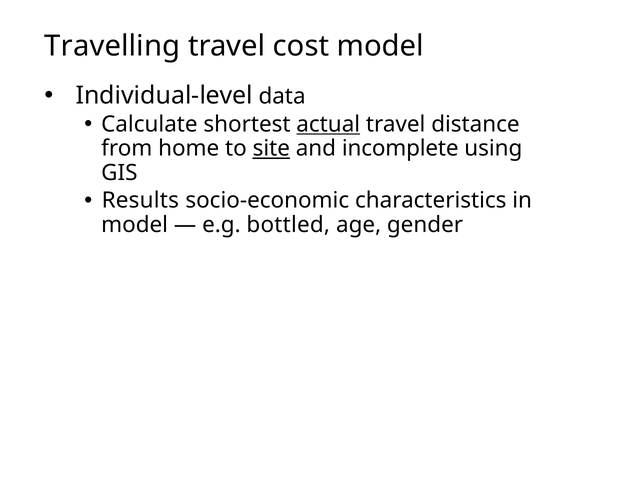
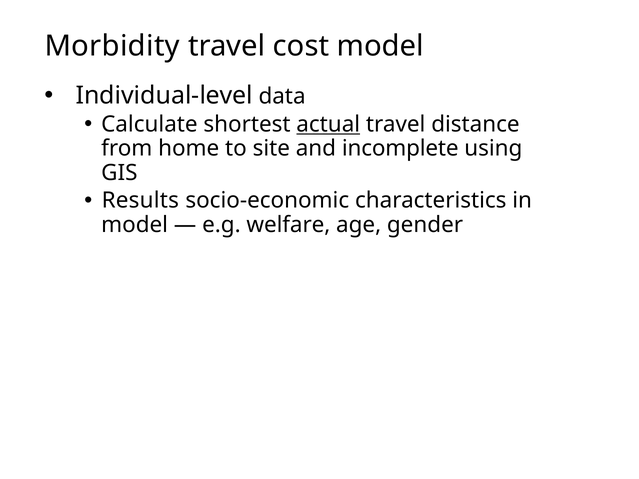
Travelling: Travelling -> Morbidity
site underline: present -> none
bottled: bottled -> welfare
